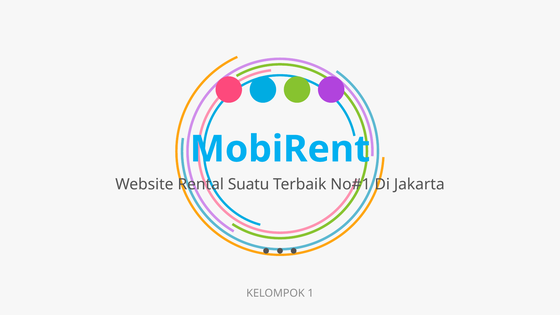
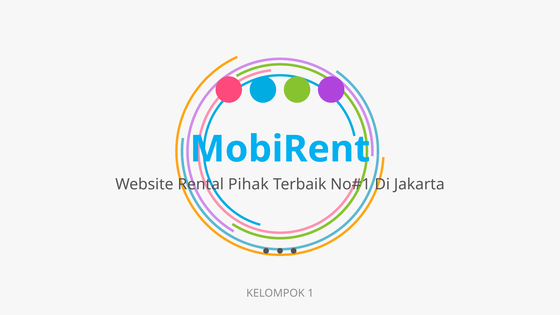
Suatu: Suatu -> Pihak
